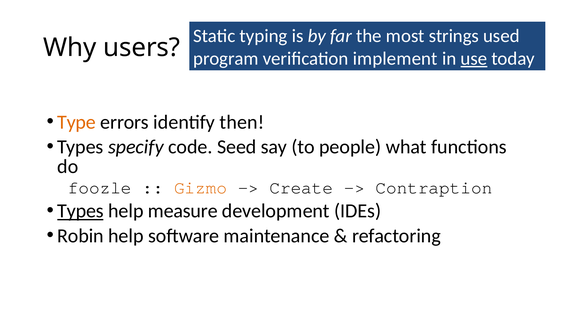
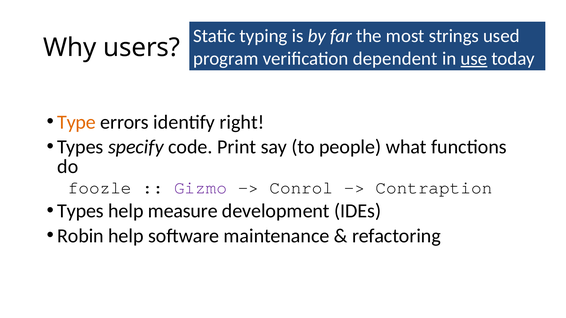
implement: implement -> dependent
then: then -> right
Seed: Seed -> Print
Gizmo colour: orange -> purple
Create: Create -> Conrol
Types at (80, 211) underline: present -> none
